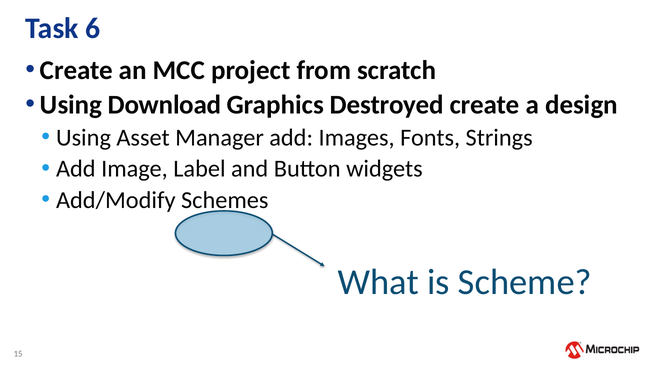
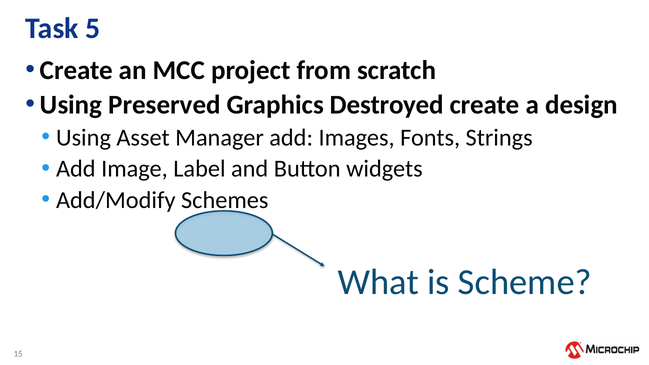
6: 6 -> 5
Download: Download -> Preserved
